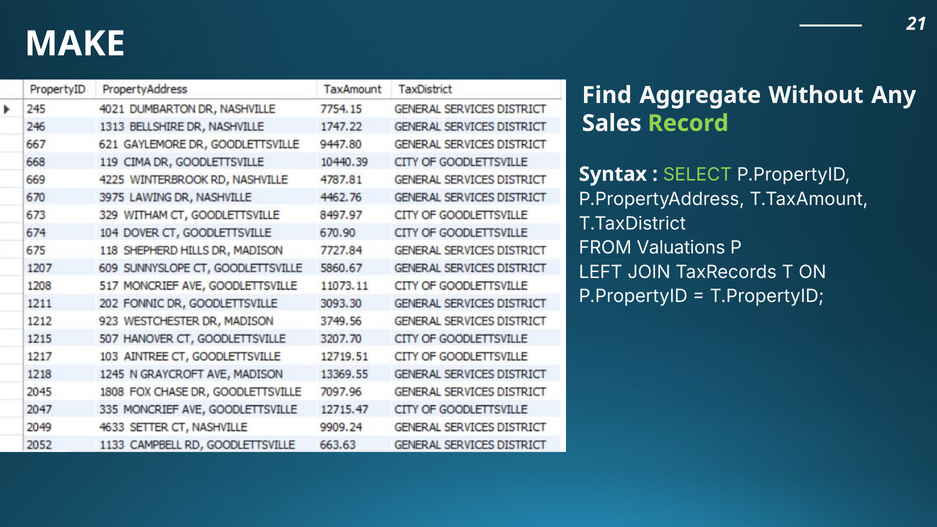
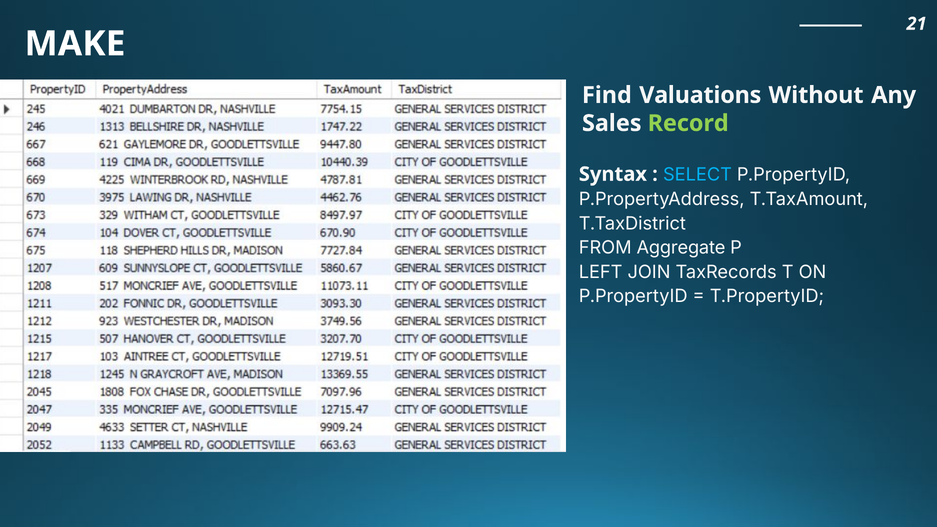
Aggregate: Aggregate -> Valuations
SELECT colour: light green -> light blue
Valuations: Valuations -> Aggregate
